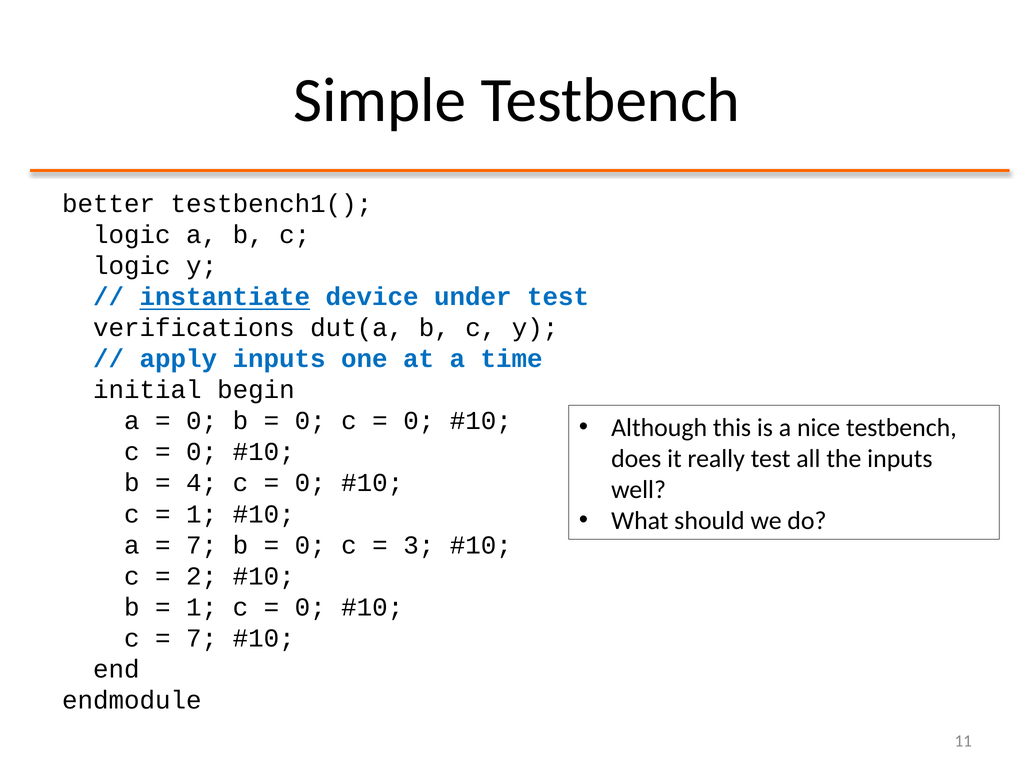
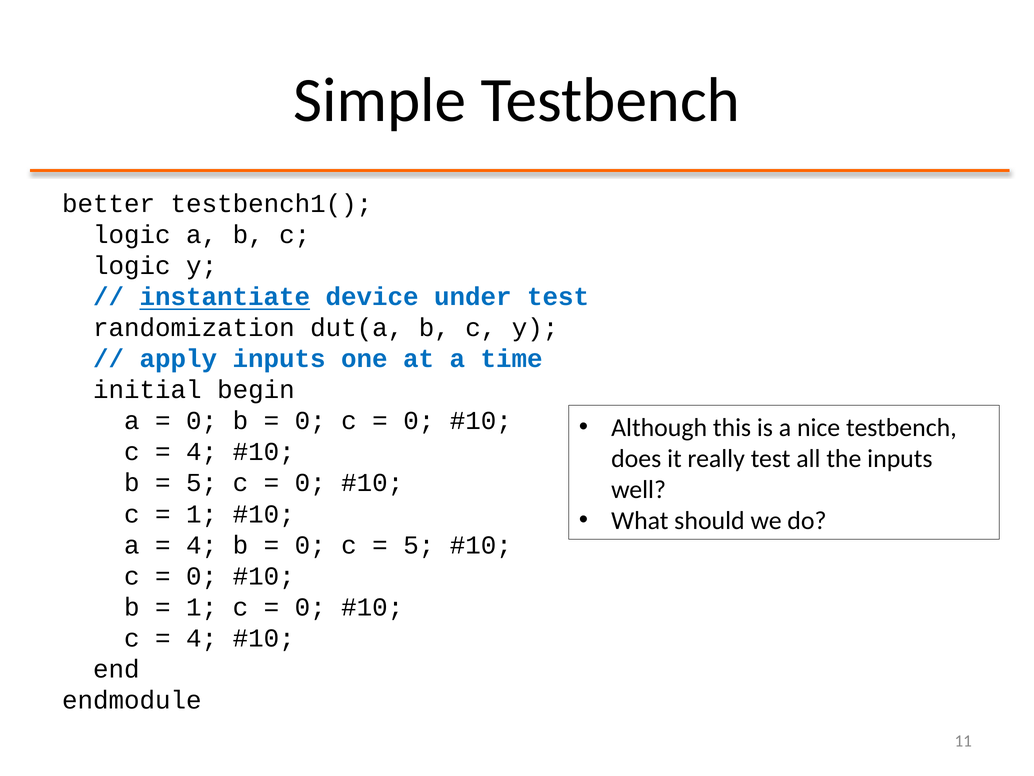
verifications: verifications -> randomization
0 at (202, 452): 0 -> 4
4 at (202, 483): 4 -> 5
7 at (202, 545): 7 -> 4
3 at (419, 545): 3 -> 5
2 at (202, 576): 2 -> 0
7 at (202, 638): 7 -> 4
